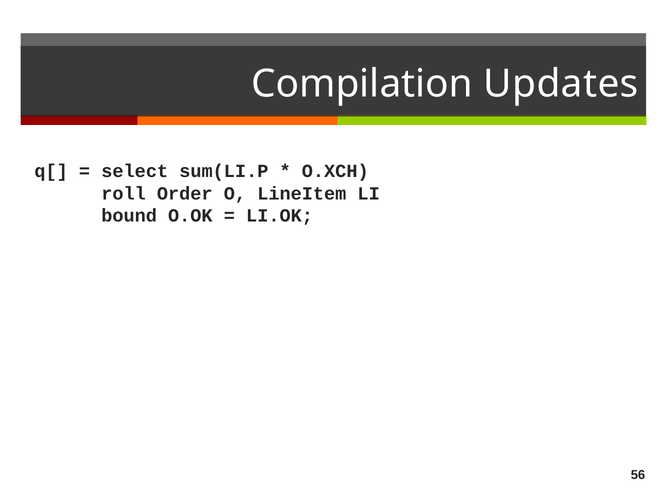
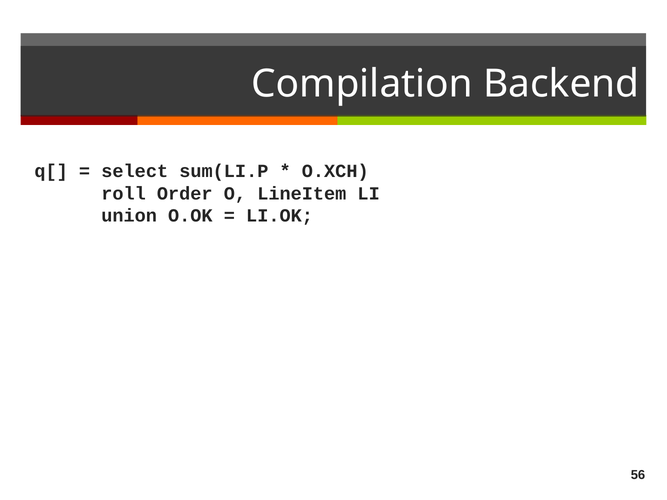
Updates: Updates -> Backend
bound: bound -> union
